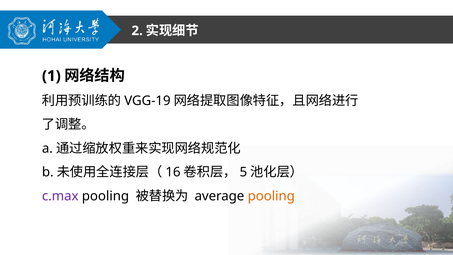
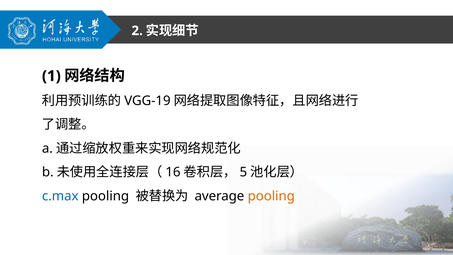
c.max colour: purple -> blue
